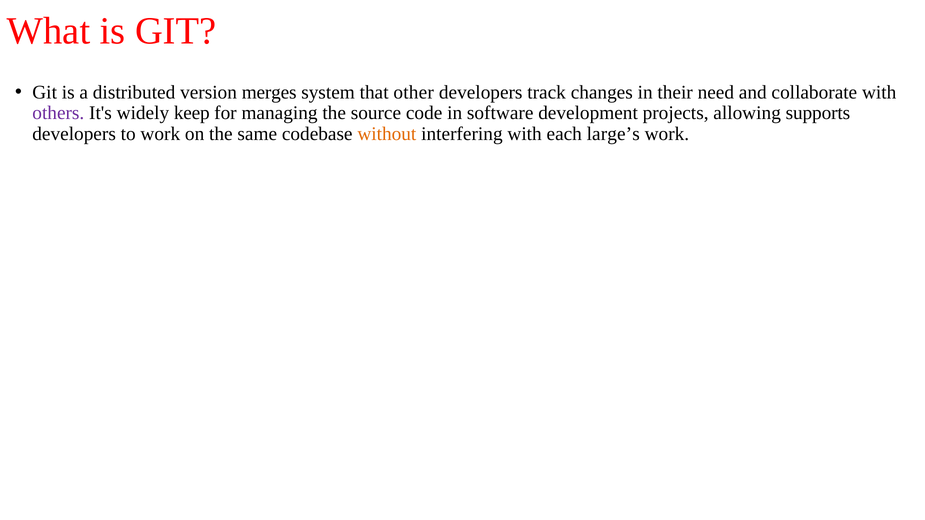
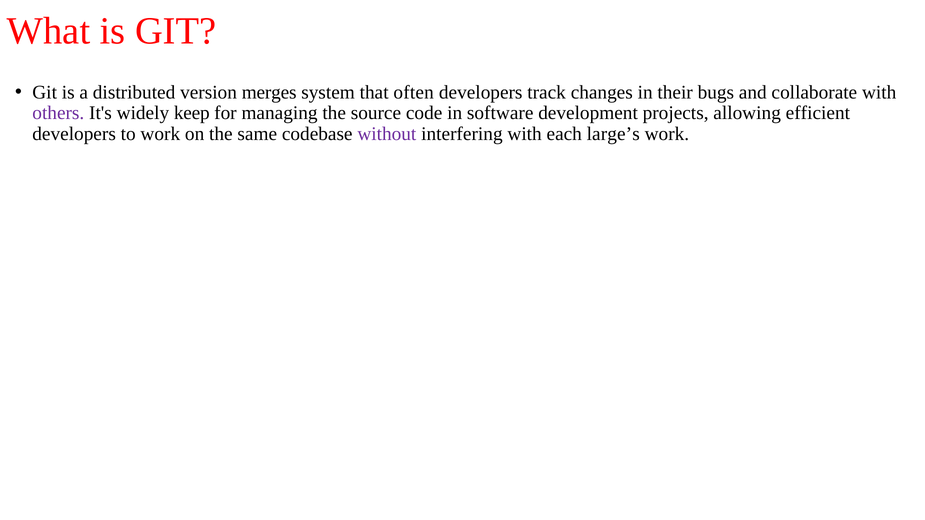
other: other -> often
need: need -> bugs
supports: supports -> efficient
without colour: orange -> purple
